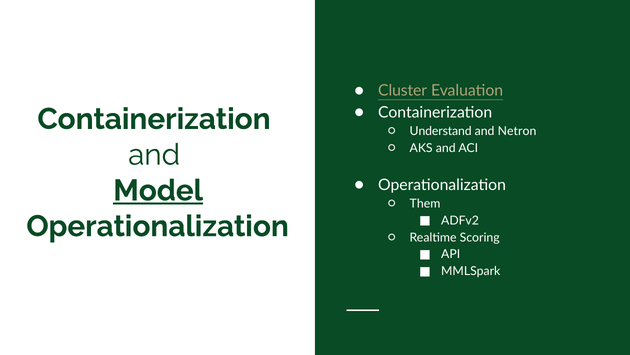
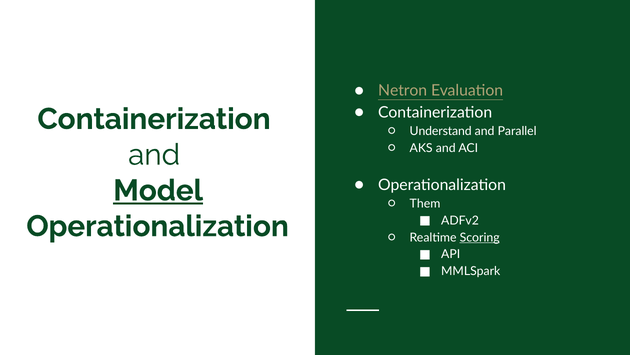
Cluster: Cluster -> Netron
Netron: Netron -> Parallel
Scoring underline: none -> present
